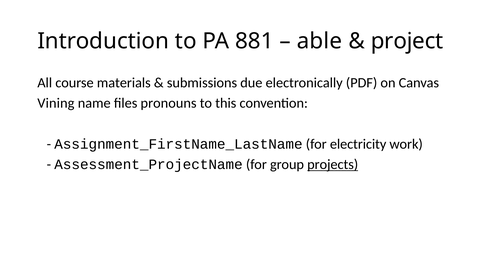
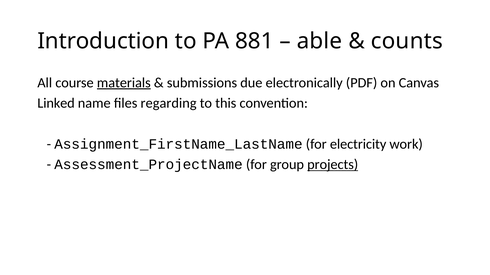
project: project -> counts
materials underline: none -> present
Vining: Vining -> Linked
pronouns: pronouns -> regarding
